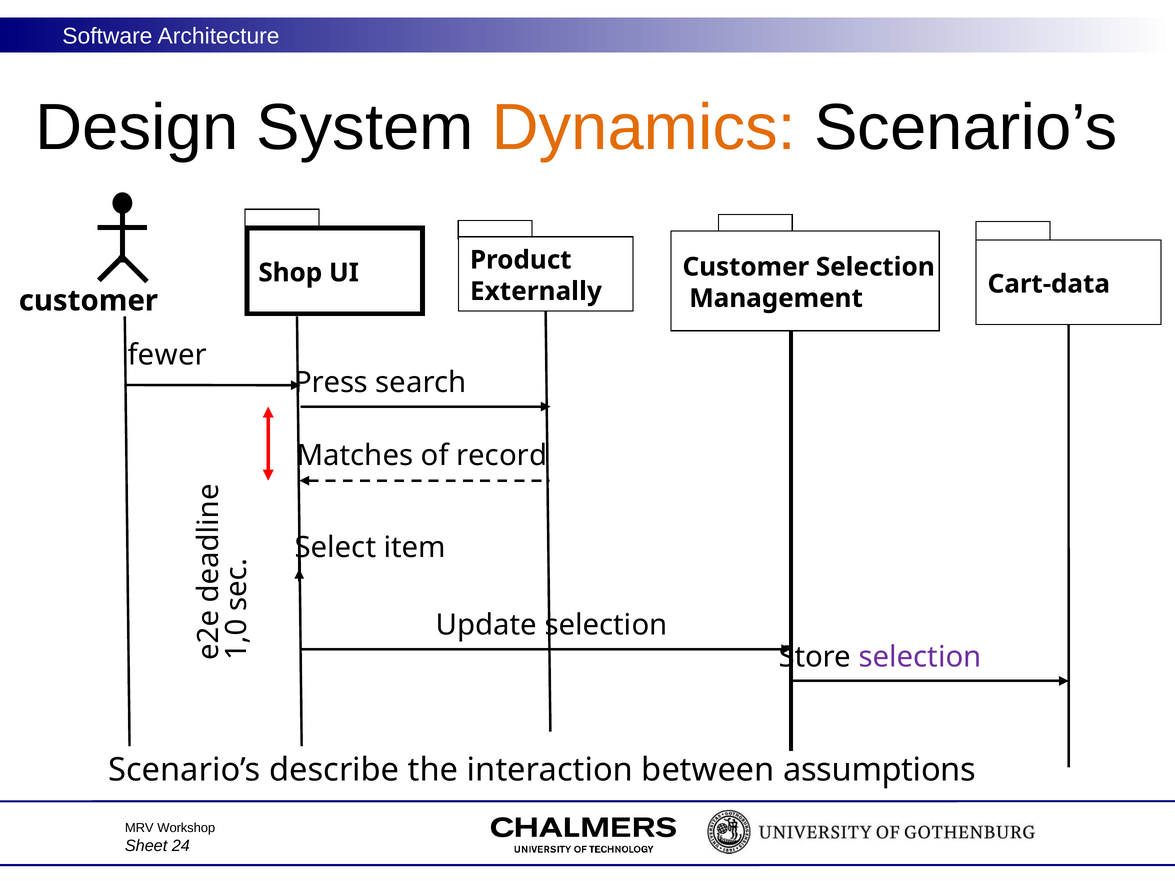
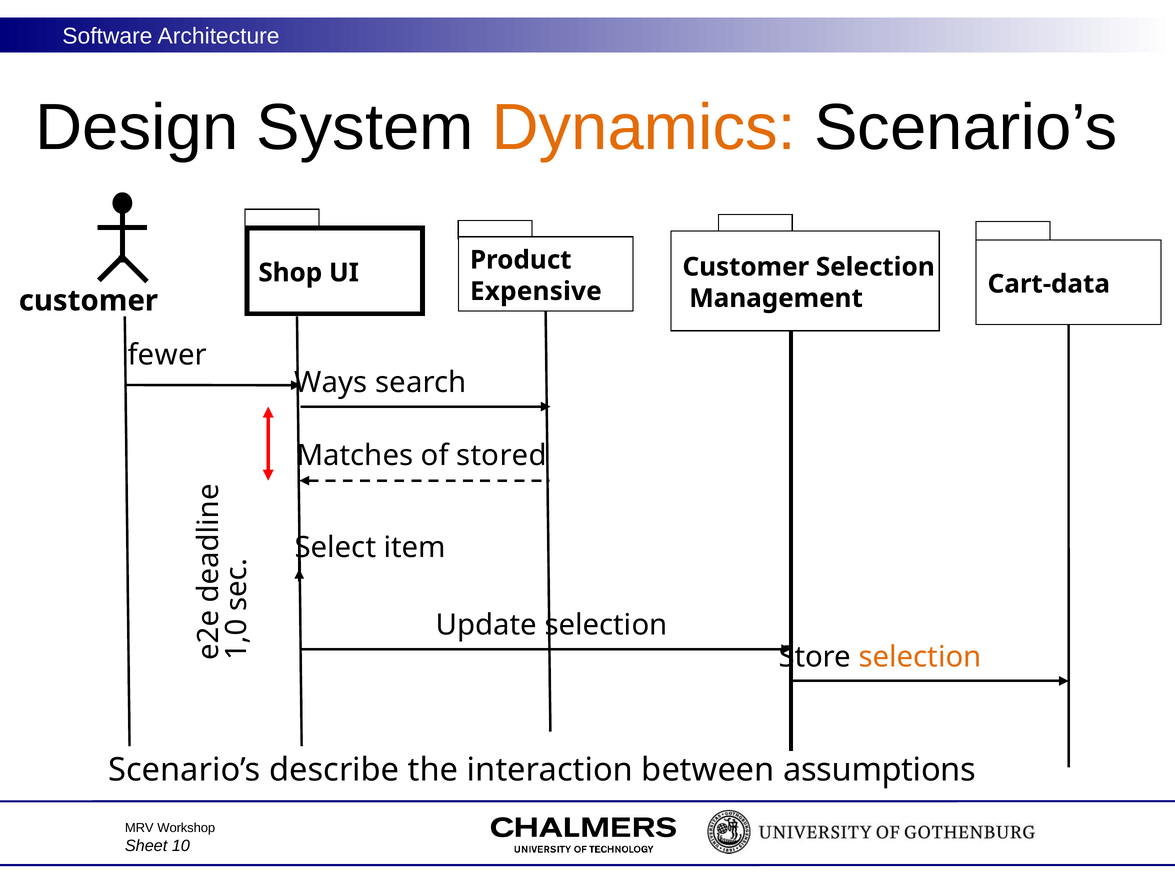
Externally: Externally -> Expensive
Press: Press -> Ways
record: record -> stored
selection at (920, 657) colour: purple -> orange
24: 24 -> 10
